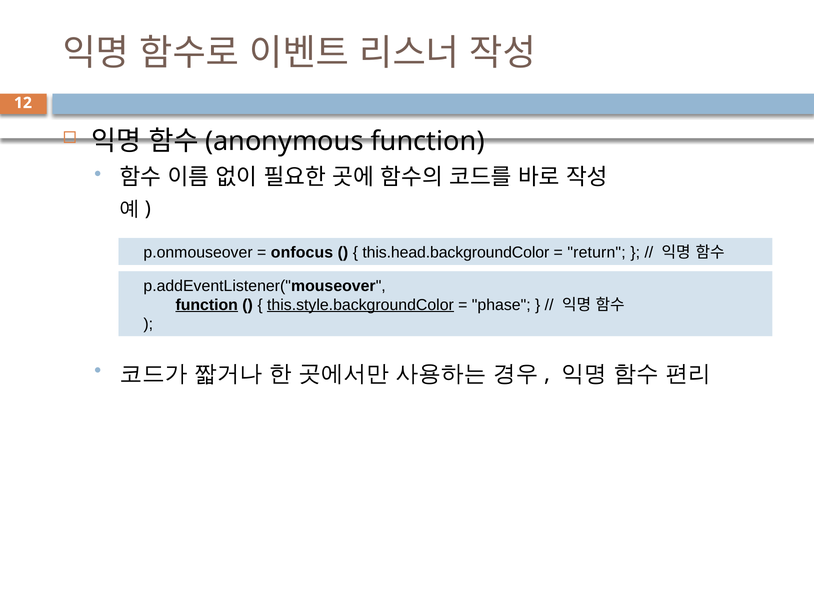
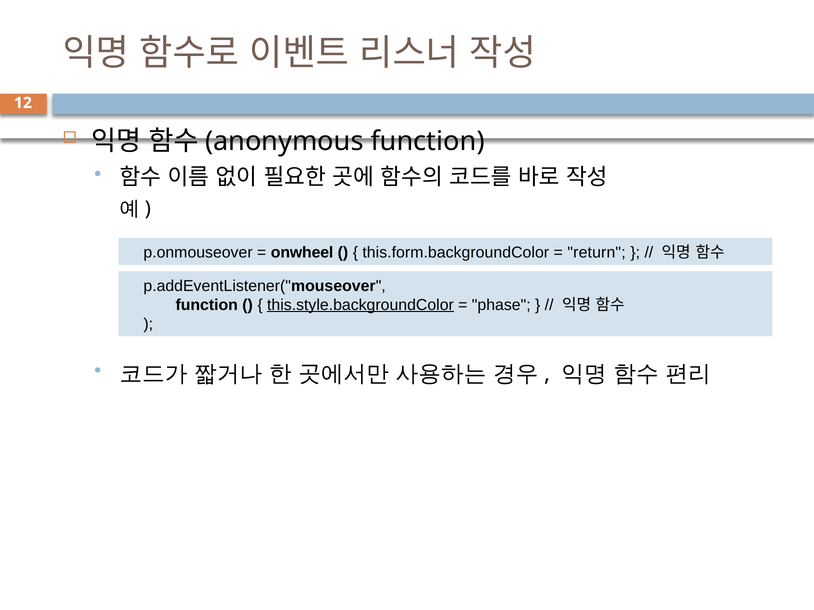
onfocus: onfocus -> onwheel
this.head.backgroundColor: this.head.backgroundColor -> this.form.backgroundColor
function at (207, 305) underline: present -> none
